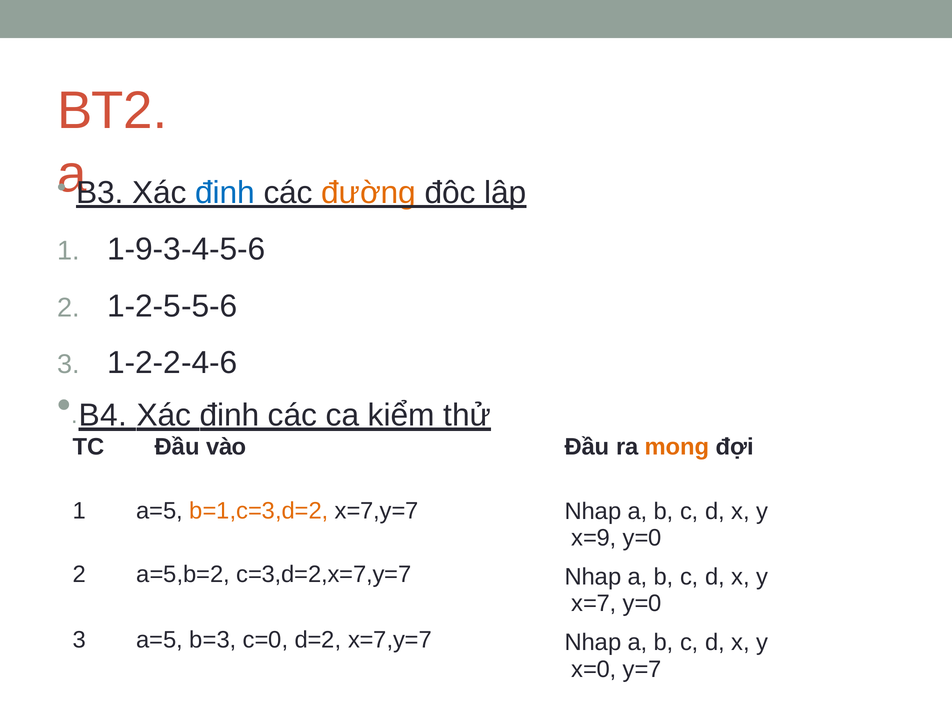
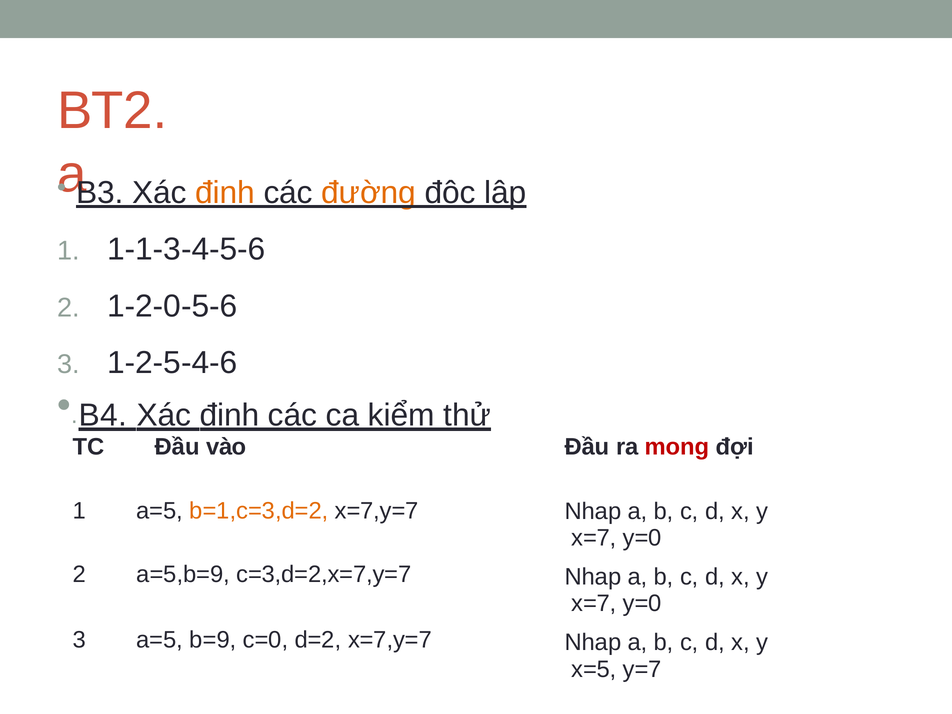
định at (225, 193) colour: blue -> orange
1-9-3-4-5-6: 1-9-3-4-5-6 -> 1-1-3-4-5-6
1-2-5-5-6: 1-2-5-5-6 -> 1-2-0-5-6
1-2-2-4-6: 1-2-2-4-6 -> 1-2-5-4-6
mong colour: orange -> red
x=9 at (594, 538): x=9 -> x=7
a=5,b=2: a=5,b=2 -> a=5,b=9
b=3: b=3 -> b=9
x=0: x=0 -> x=5
